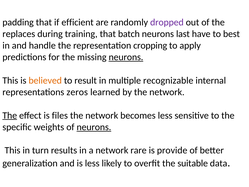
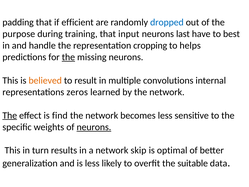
dropped colour: purple -> blue
replaces: replaces -> purpose
batch: batch -> input
apply: apply -> helps
the at (68, 57) underline: none -> present
neurons at (126, 57) underline: present -> none
recognizable: recognizable -> convolutions
files: files -> find
rare: rare -> skip
provide: provide -> optimal
